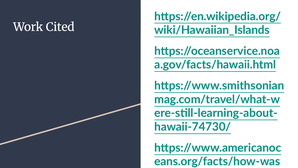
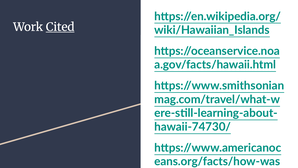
Cited underline: none -> present
